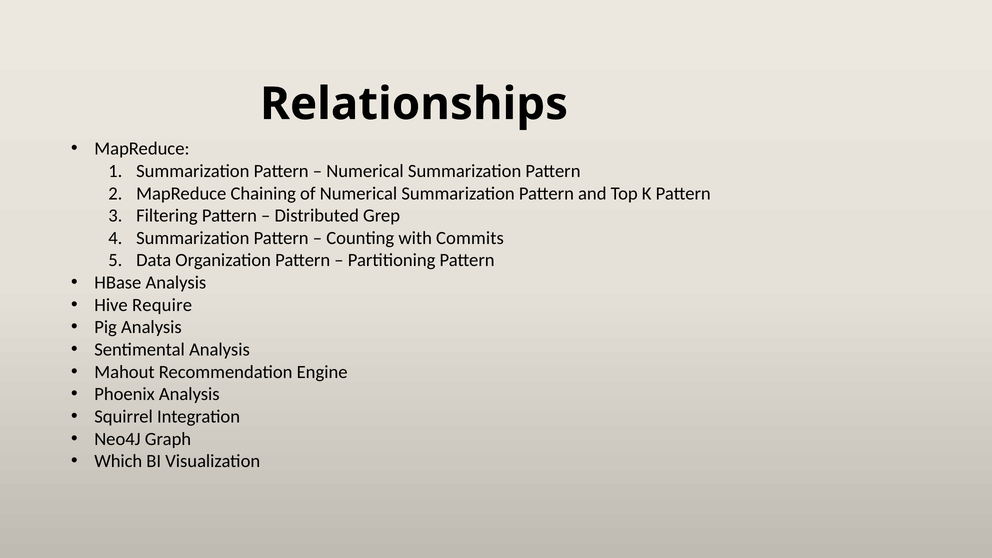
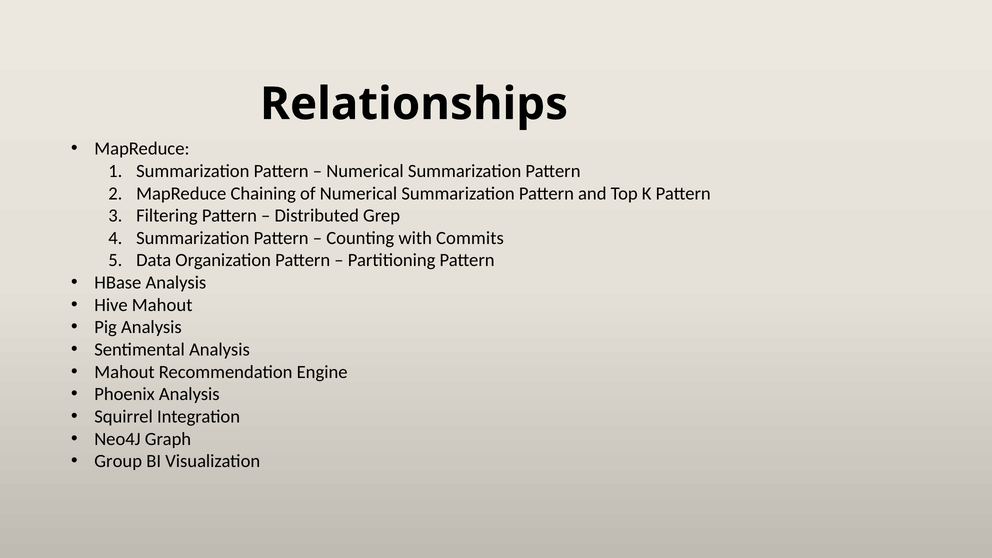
Hive Require: Require -> Mahout
Which: Which -> Group
